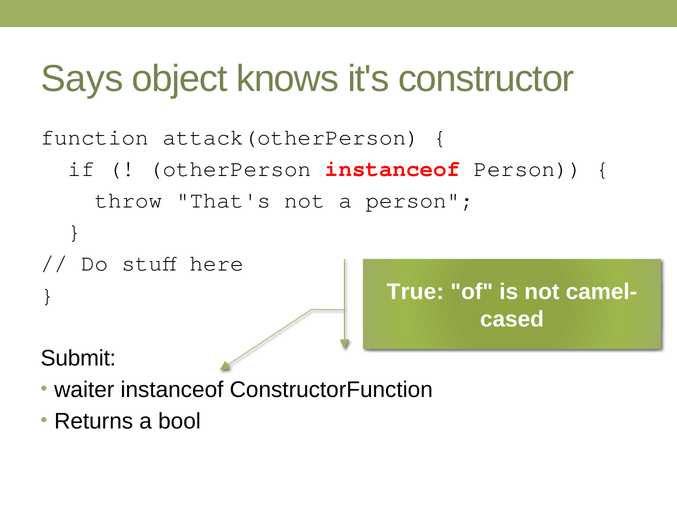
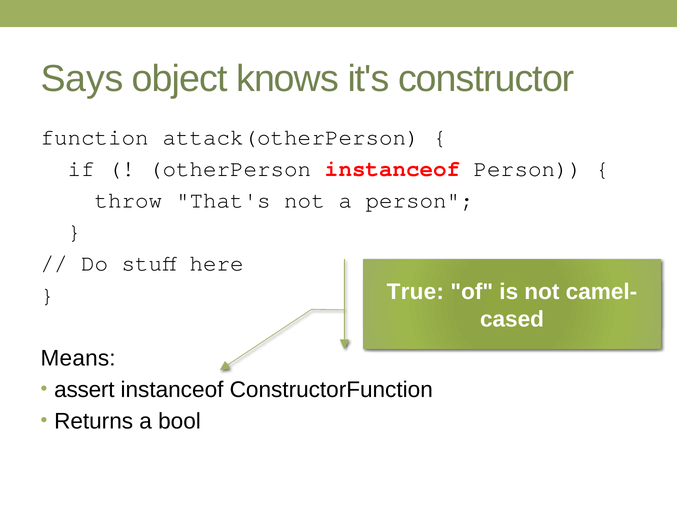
Submit: Submit -> Means
waiter: waiter -> assert
